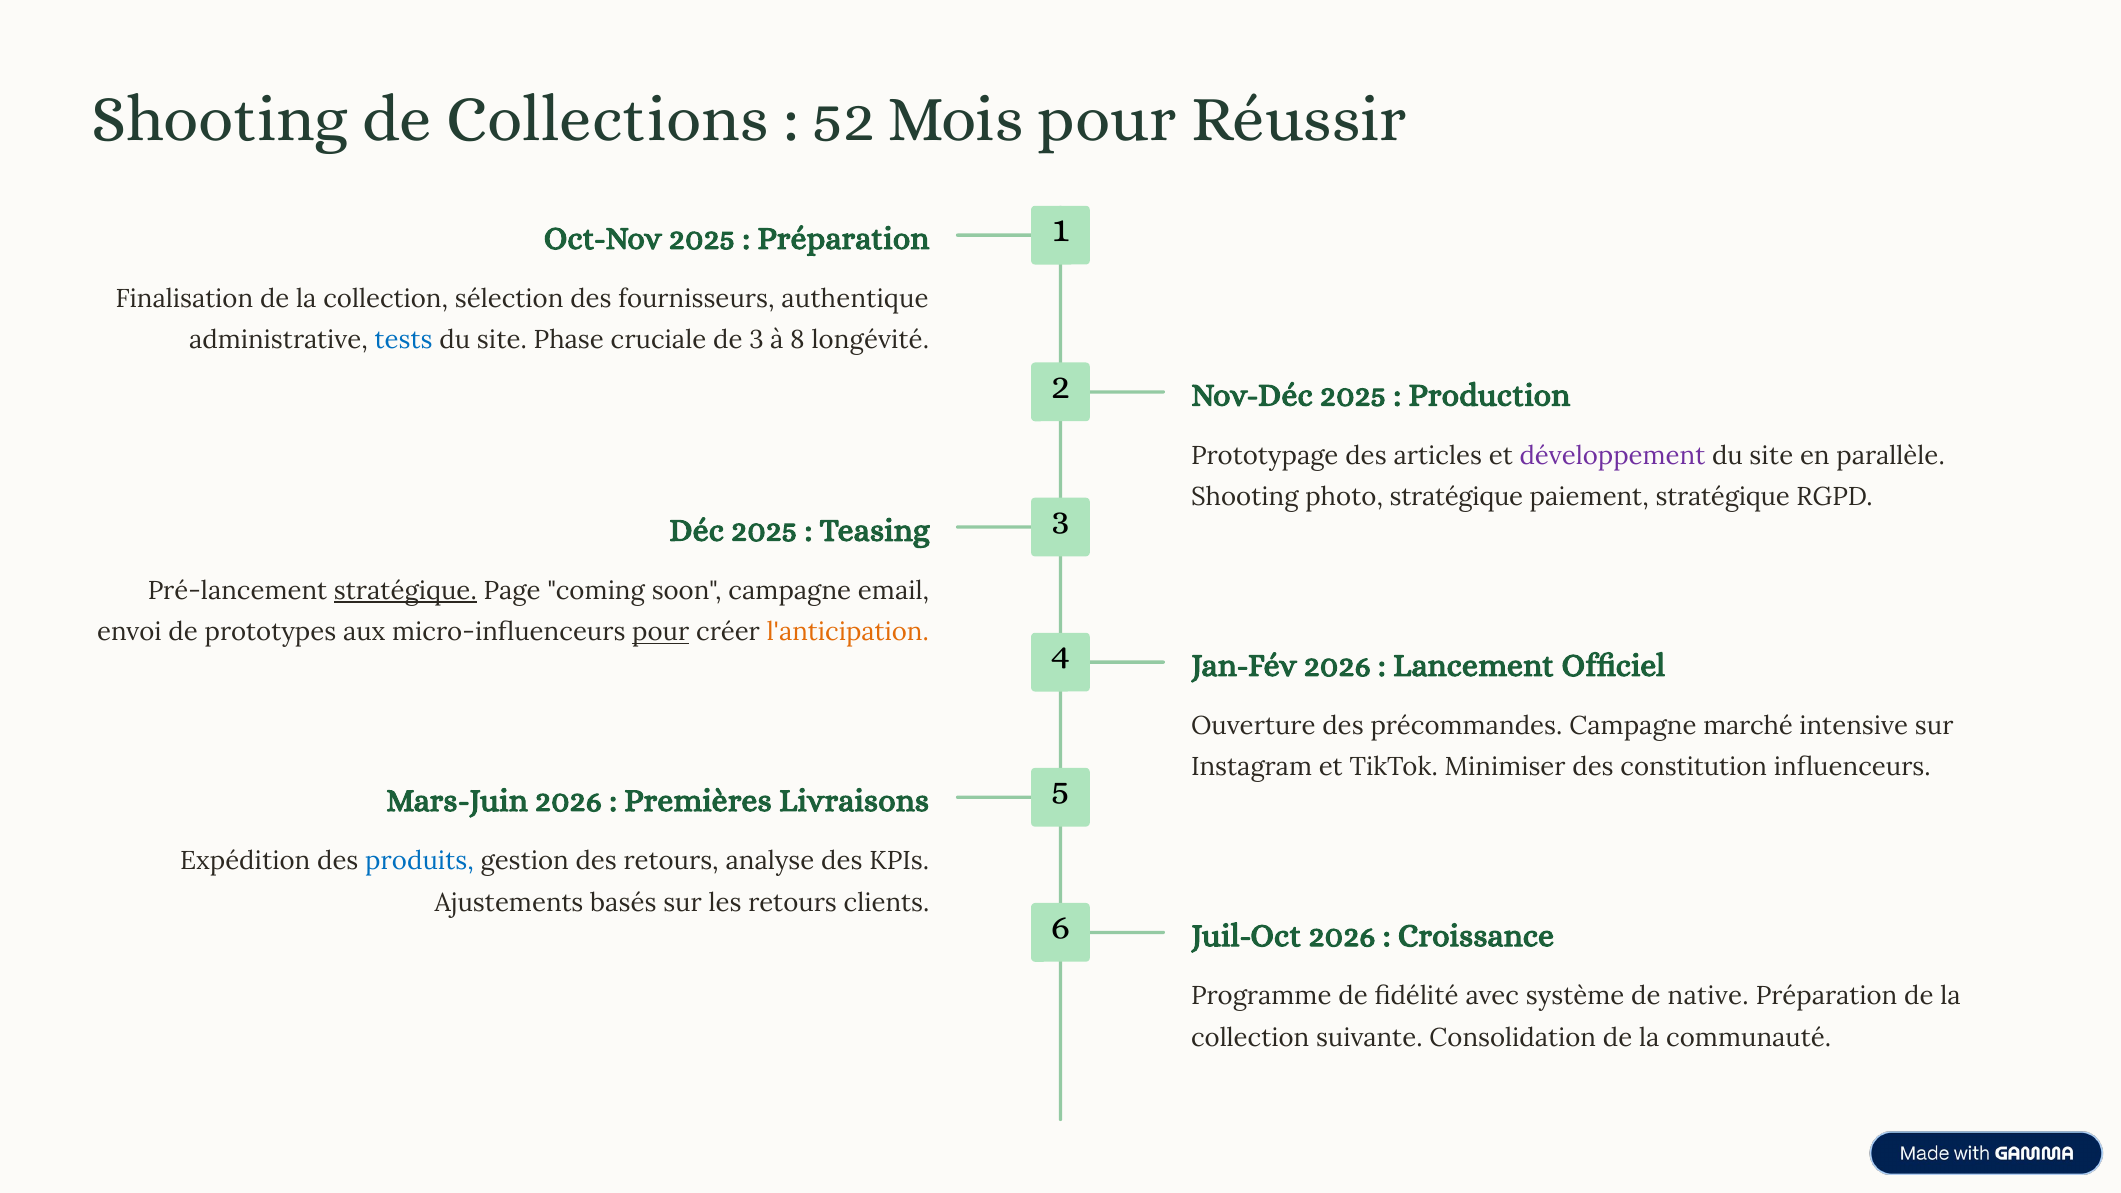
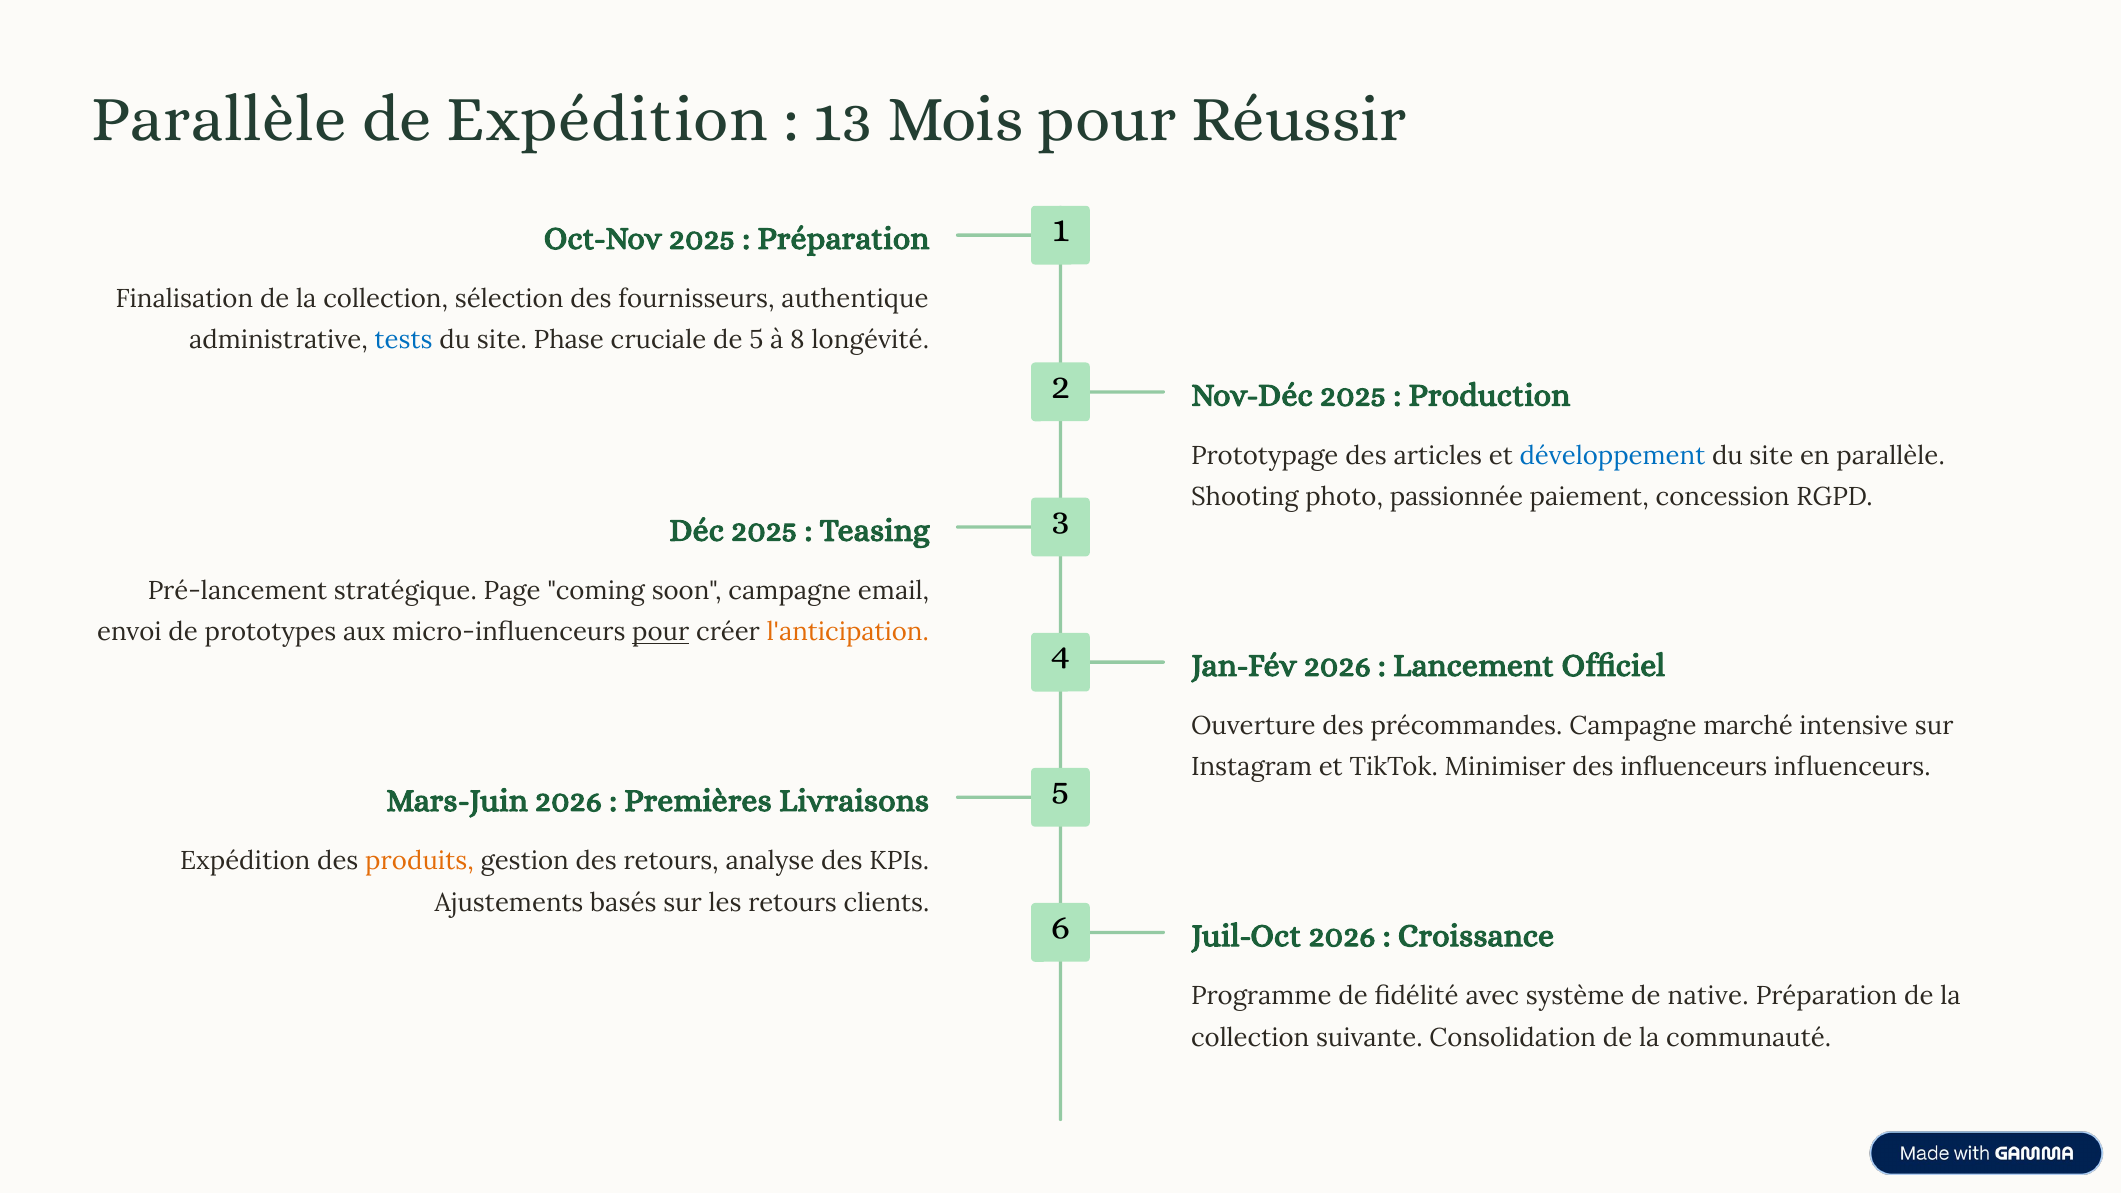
Shooting at (220, 119): Shooting -> Parallèle
de Collections: Collections -> Expédition
52: 52 -> 13
de 3: 3 -> 5
développement colour: purple -> blue
photo stratégique: stratégique -> passionnée
paiement stratégique: stratégique -> concession
stratégique at (405, 591) underline: present -> none
des constitution: constitution -> influenceurs
produits colour: blue -> orange
